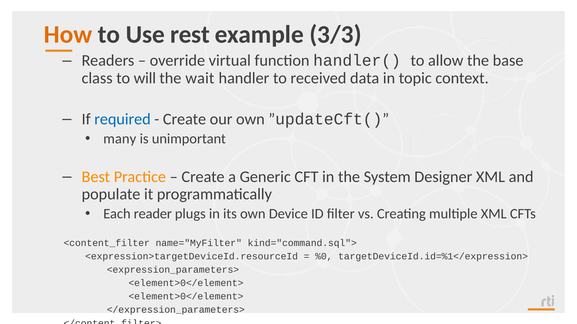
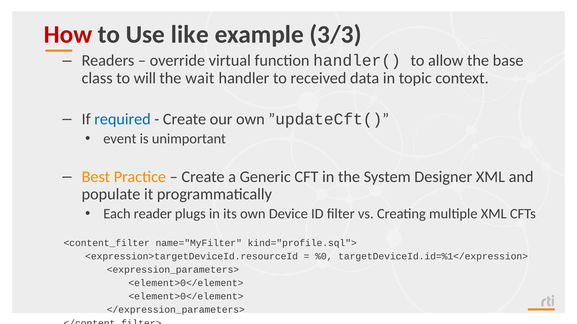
How colour: orange -> red
rest: rest -> like
many: many -> event
kind="command.sql">: kind="command.sql"> -> kind="profile.sql">
